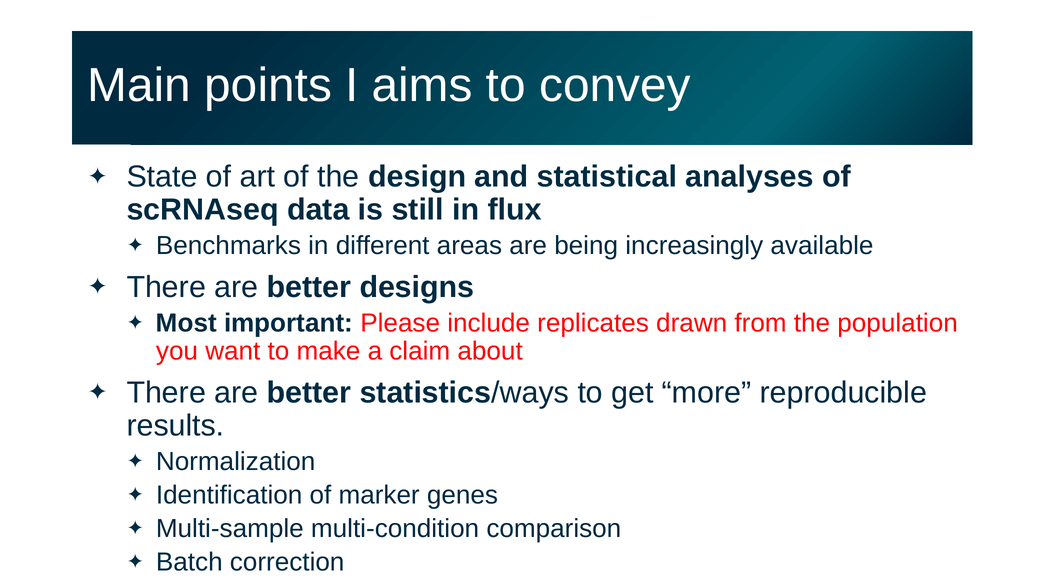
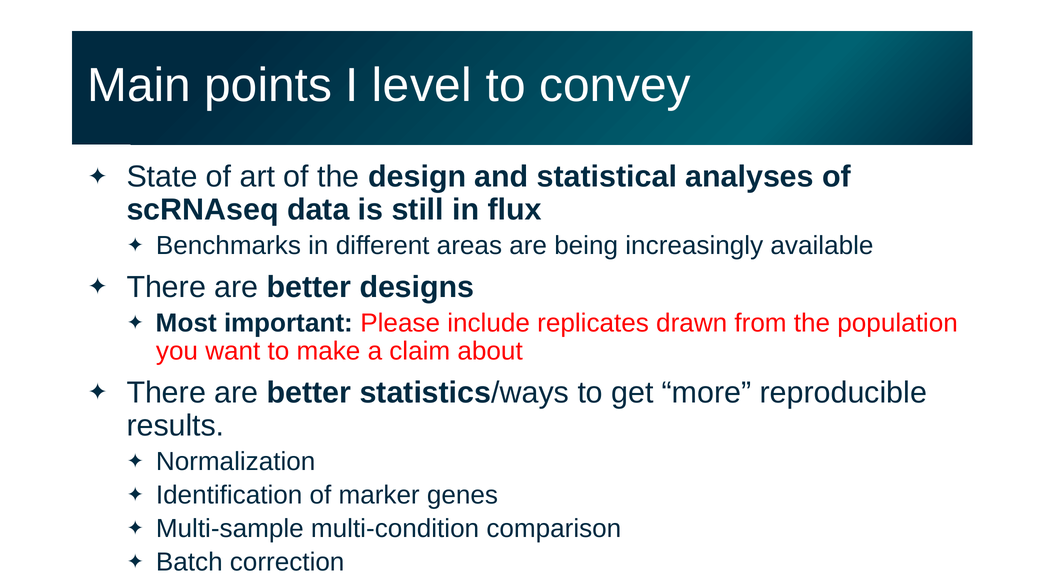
aims: aims -> level
